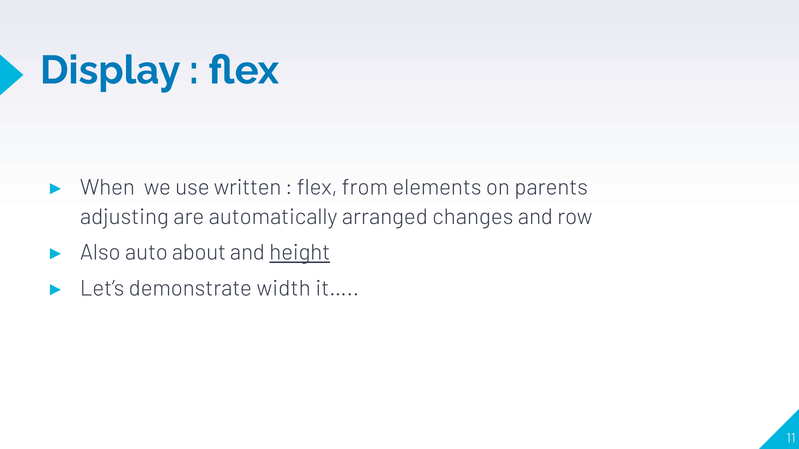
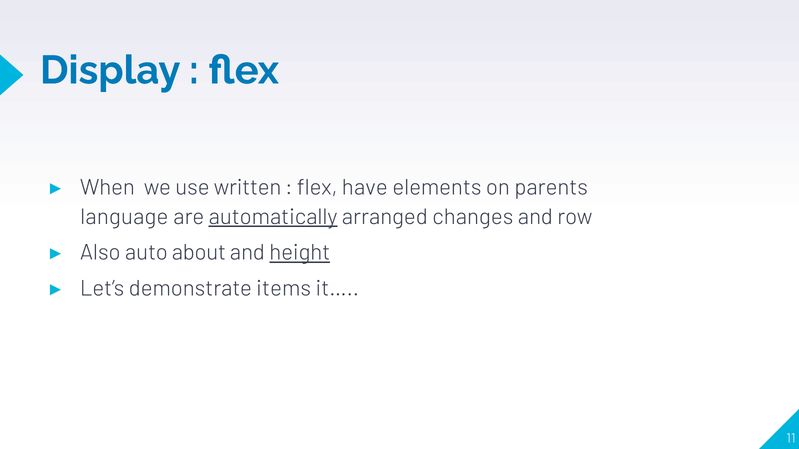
from: from -> have
adjusting: adjusting -> language
automatically underline: none -> present
width: width -> items
